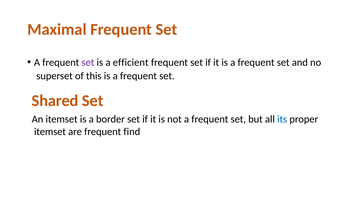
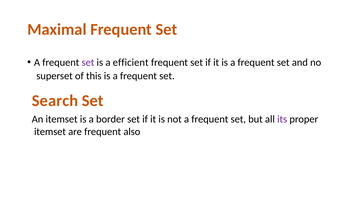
Shared: Shared -> Search
its colour: blue -> purple
find: find -> also
